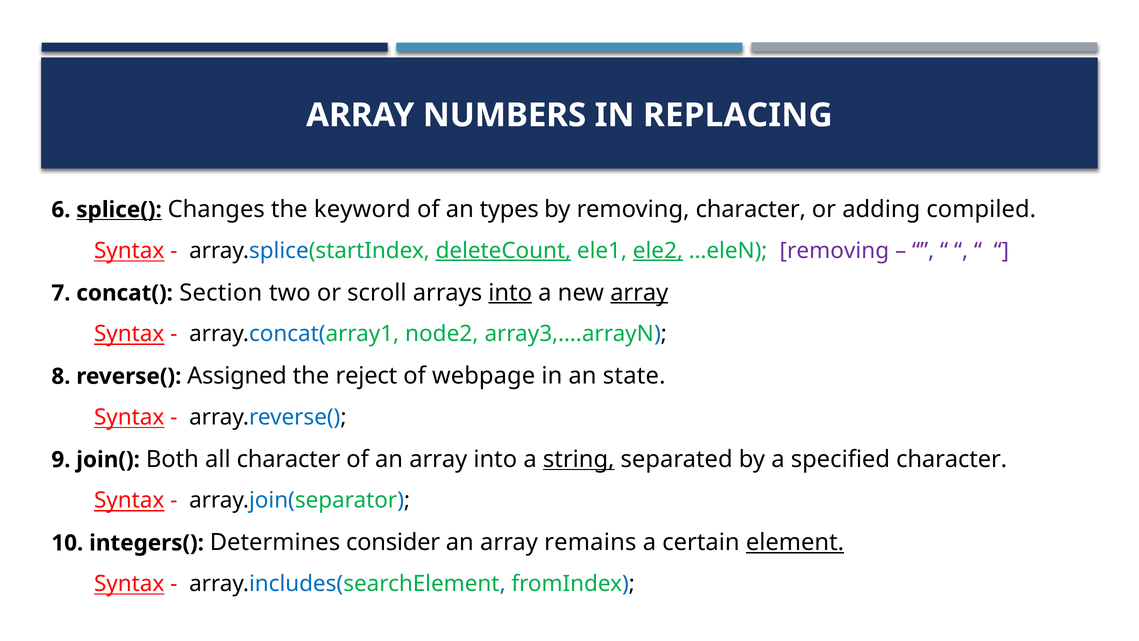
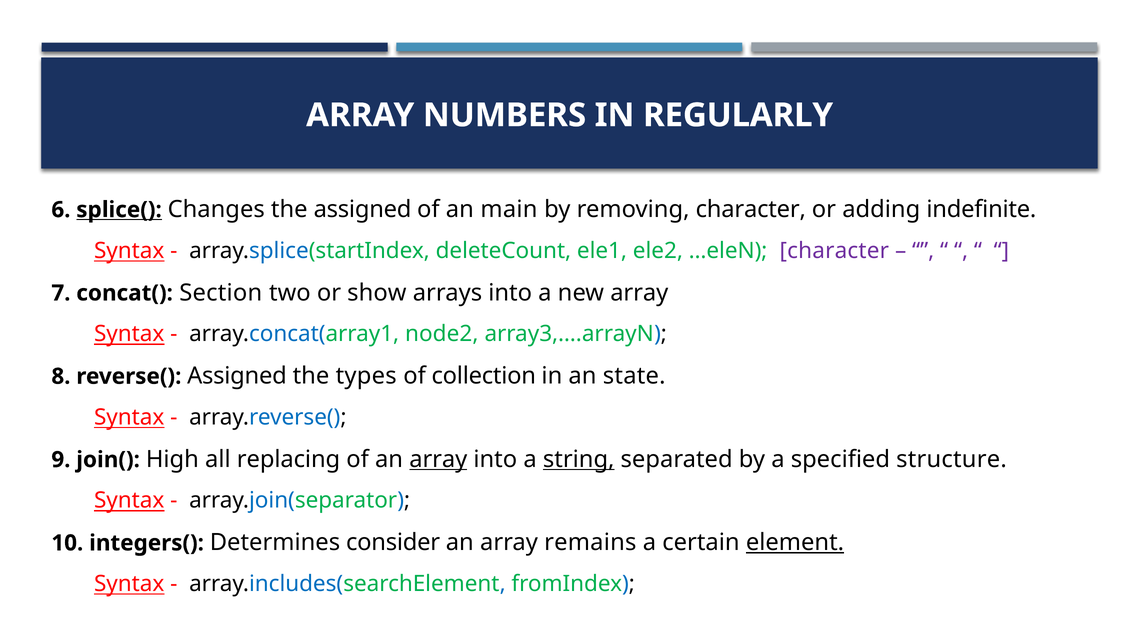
REPLACING: REPLACING -> REGULARLY
the keyword: keyword -> assigned
types: types -> main
compiled: compiled -> indefinite
deleteCount underline: present -> none
ele2 underline: present -> none
…eleN removing: removing -> character
scroll: scroll -> show
into at (510, 293) underline: present -> none
array at (639, 293) underline: present -> none
reject: reject -> types
webpage: webpage -> collection
Both: Both -> High
all character: character -> replacing
array at (438, 459) underline: none -> present
specified character: character -> structure
